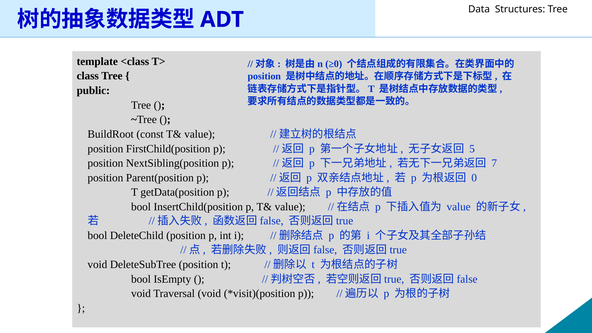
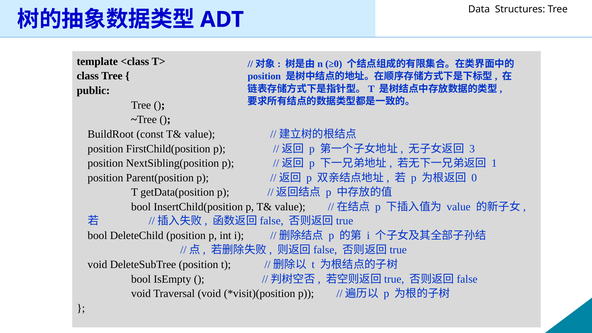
5: 5 -> 3
7: 7 -> 1
